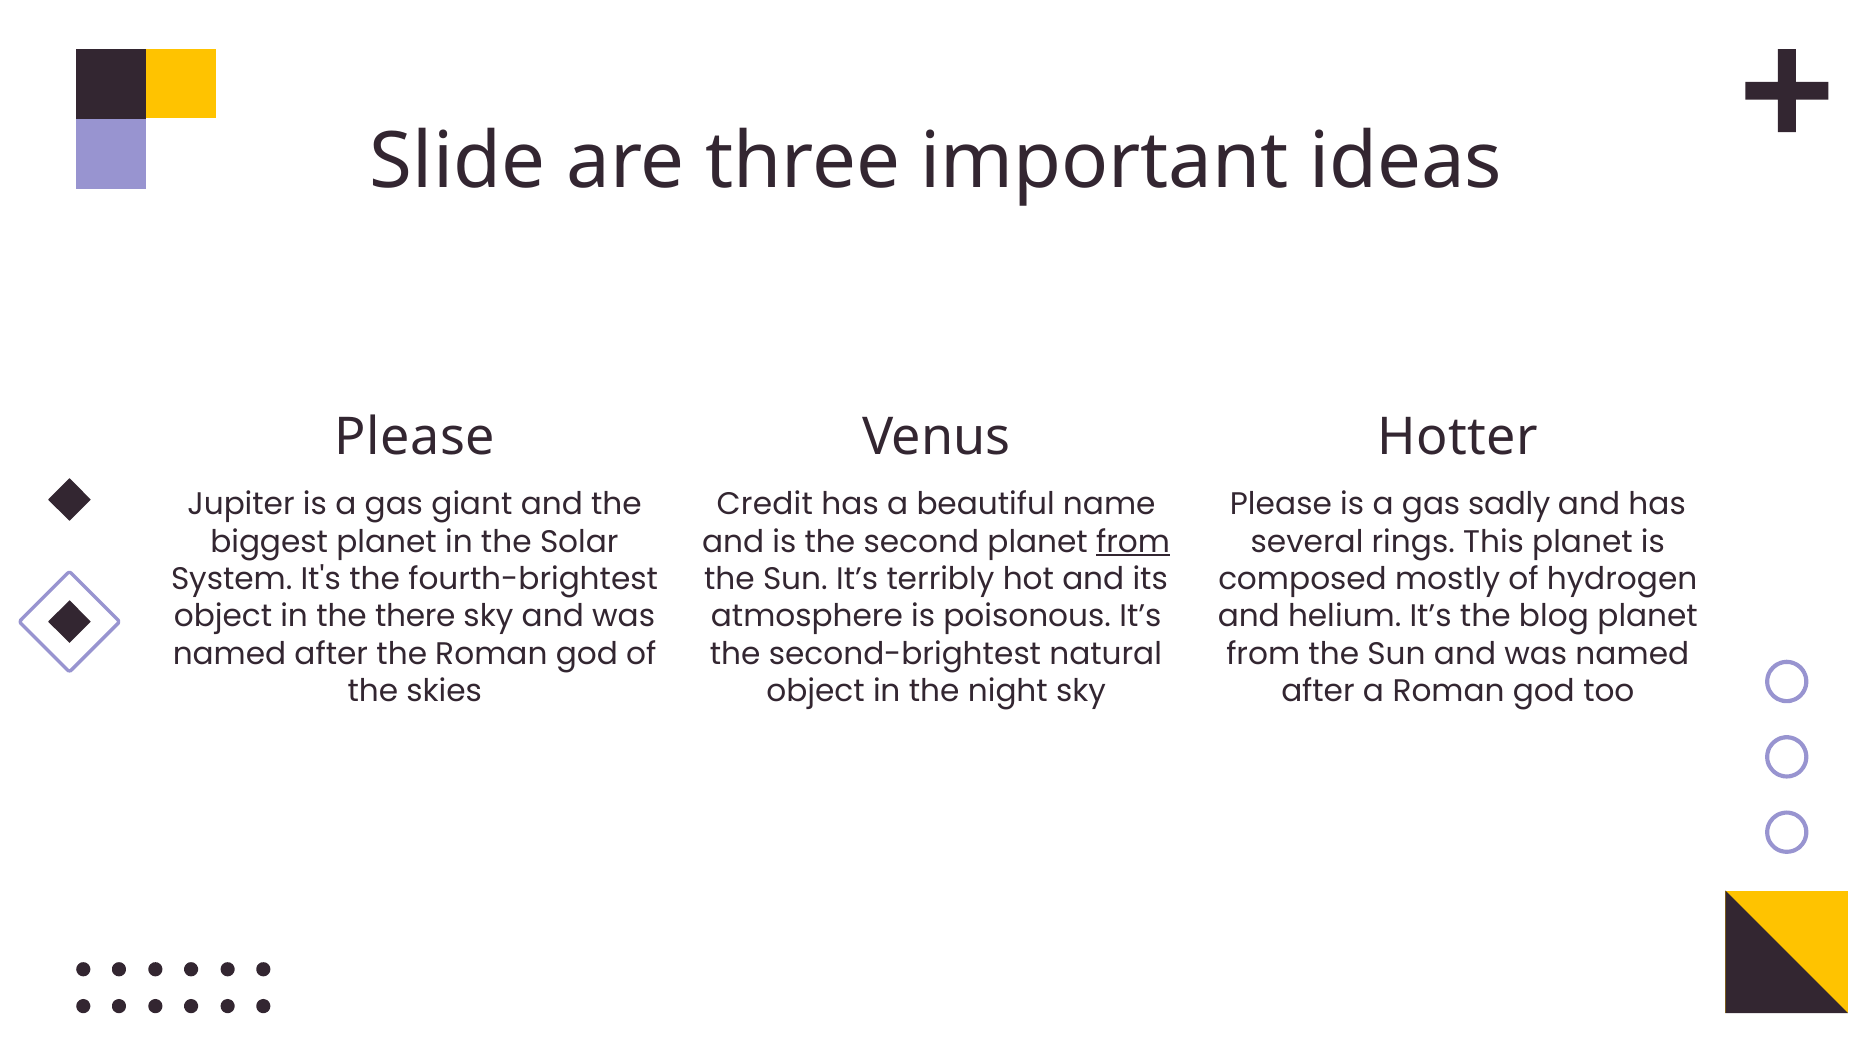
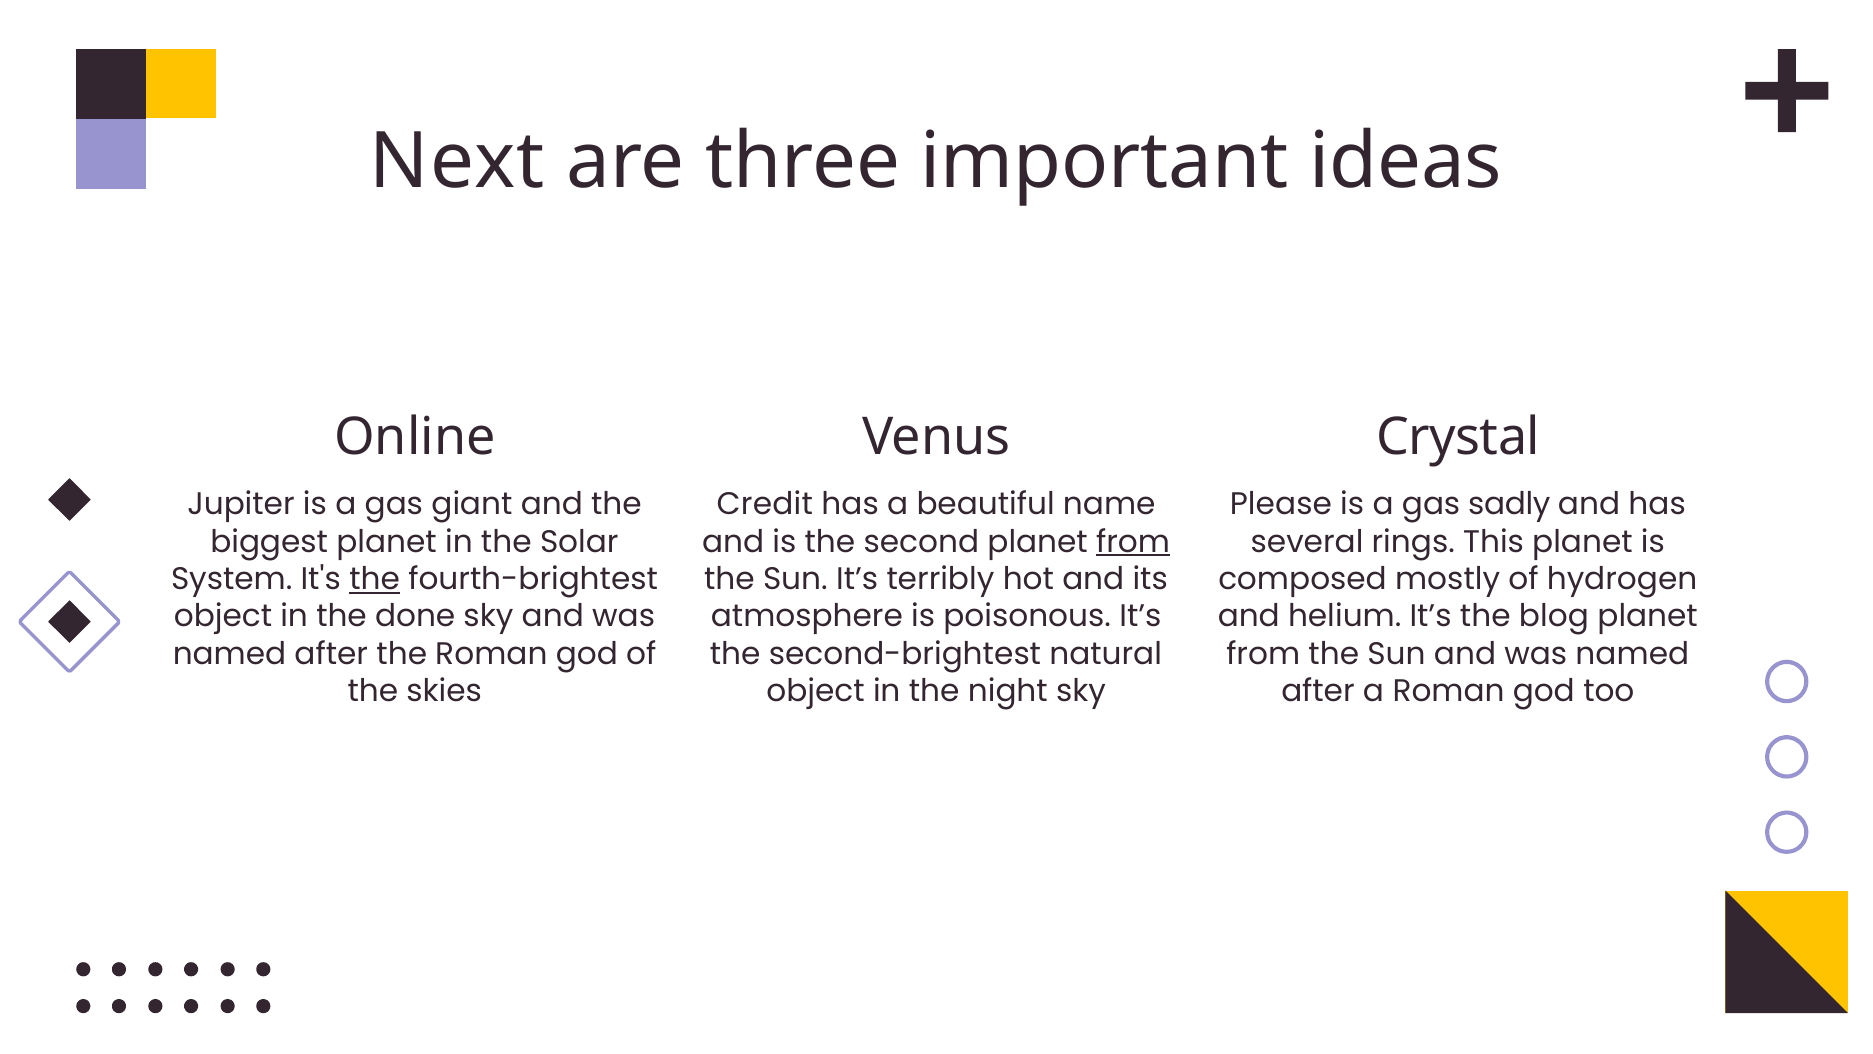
Slide: Slide -> Next
Please at (415, 437): Please -> Online
Hotter: Hotter -> Crystal
the at (375, 579) underline: none -> present
there: there -> done
